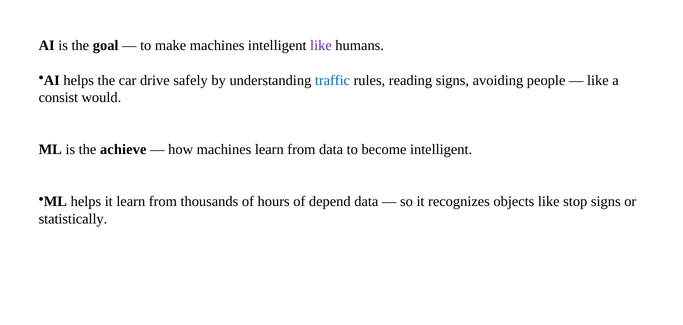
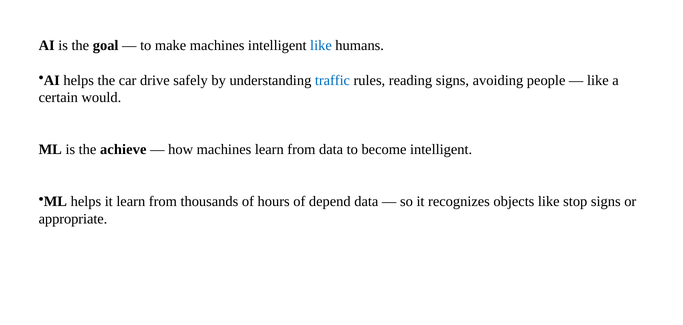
like at (321, 46) colour: purple -> blue
consist: consist -> certain
statistically: statistically -> appropriate
